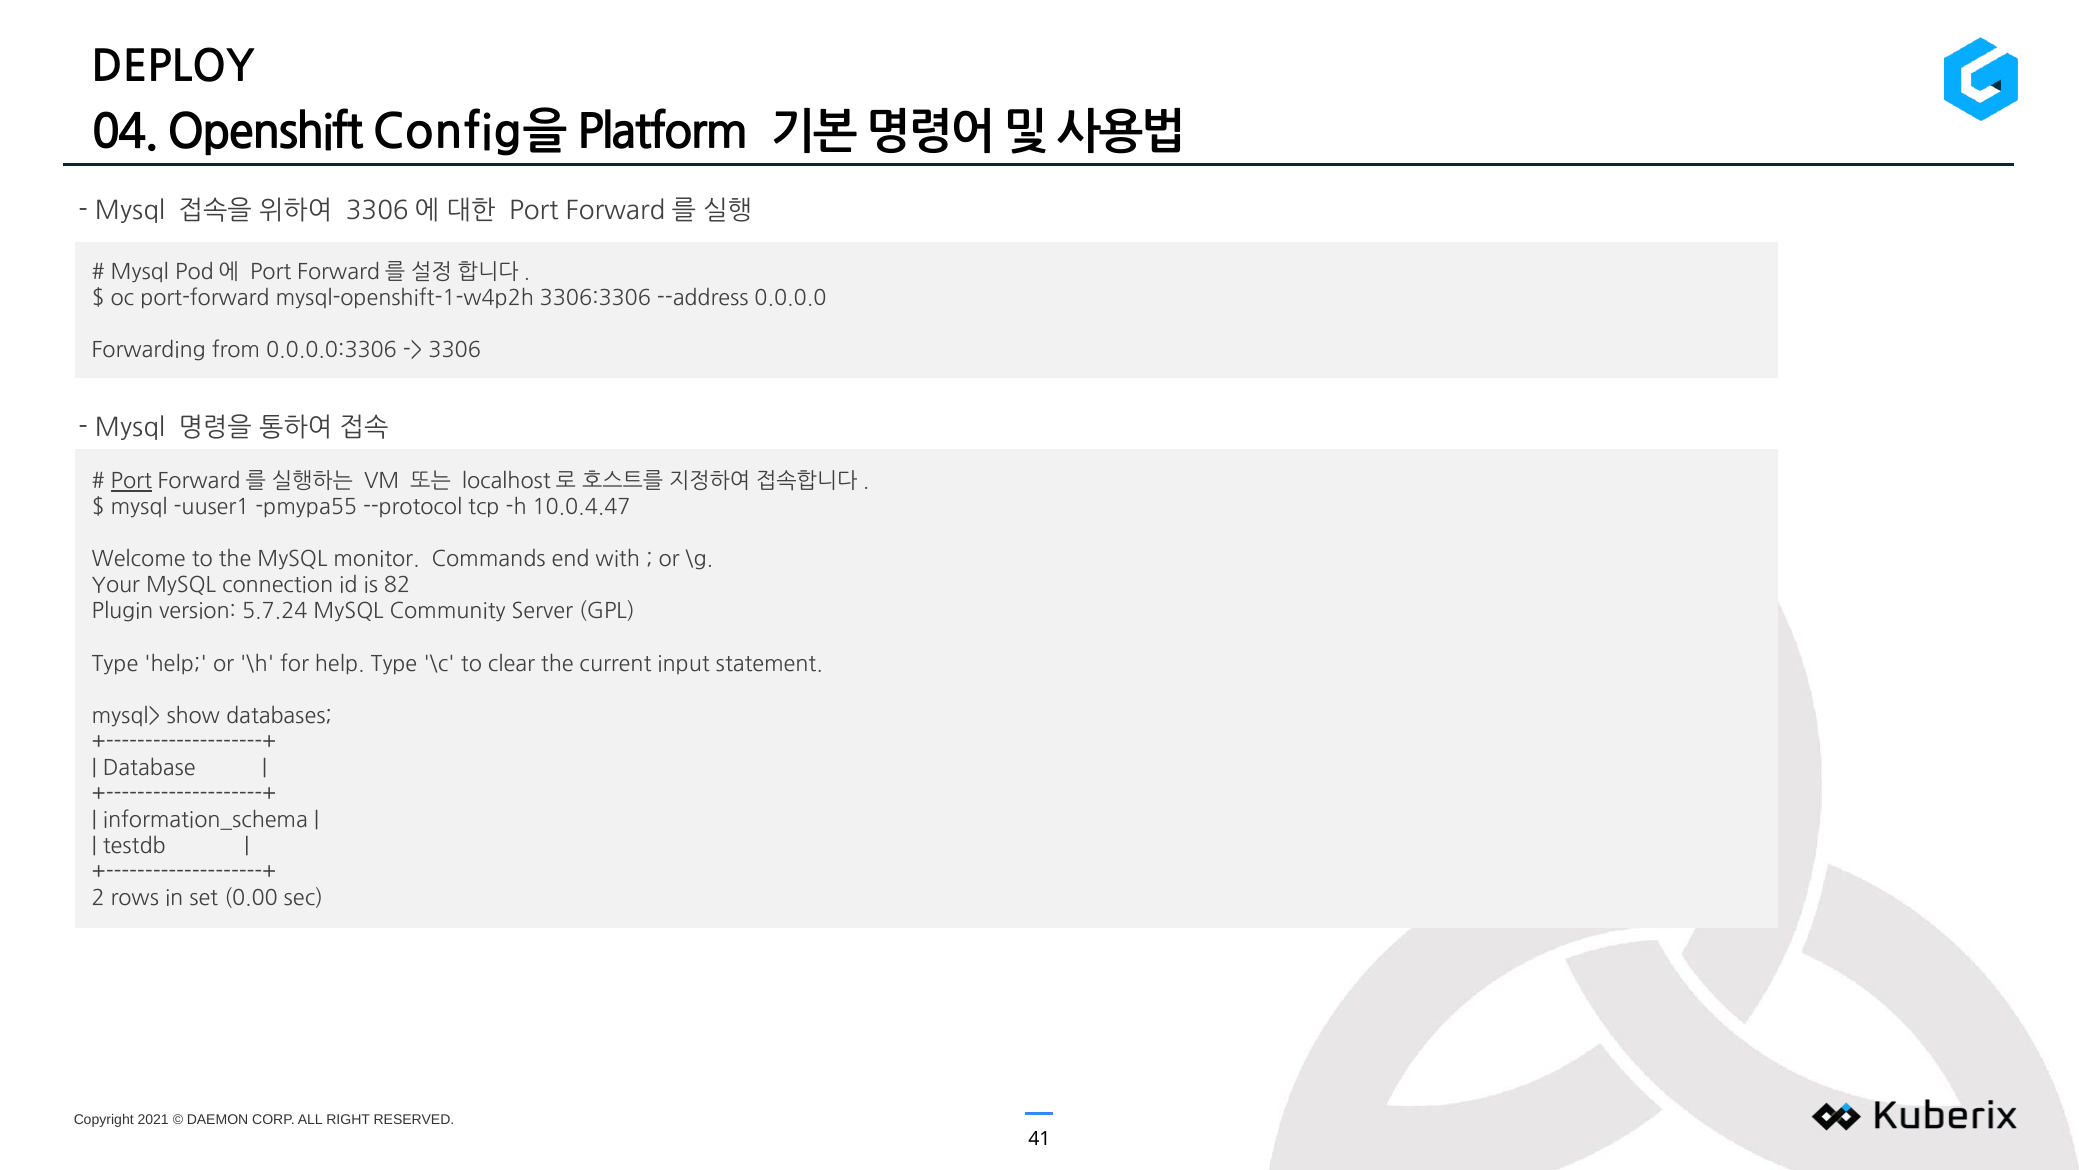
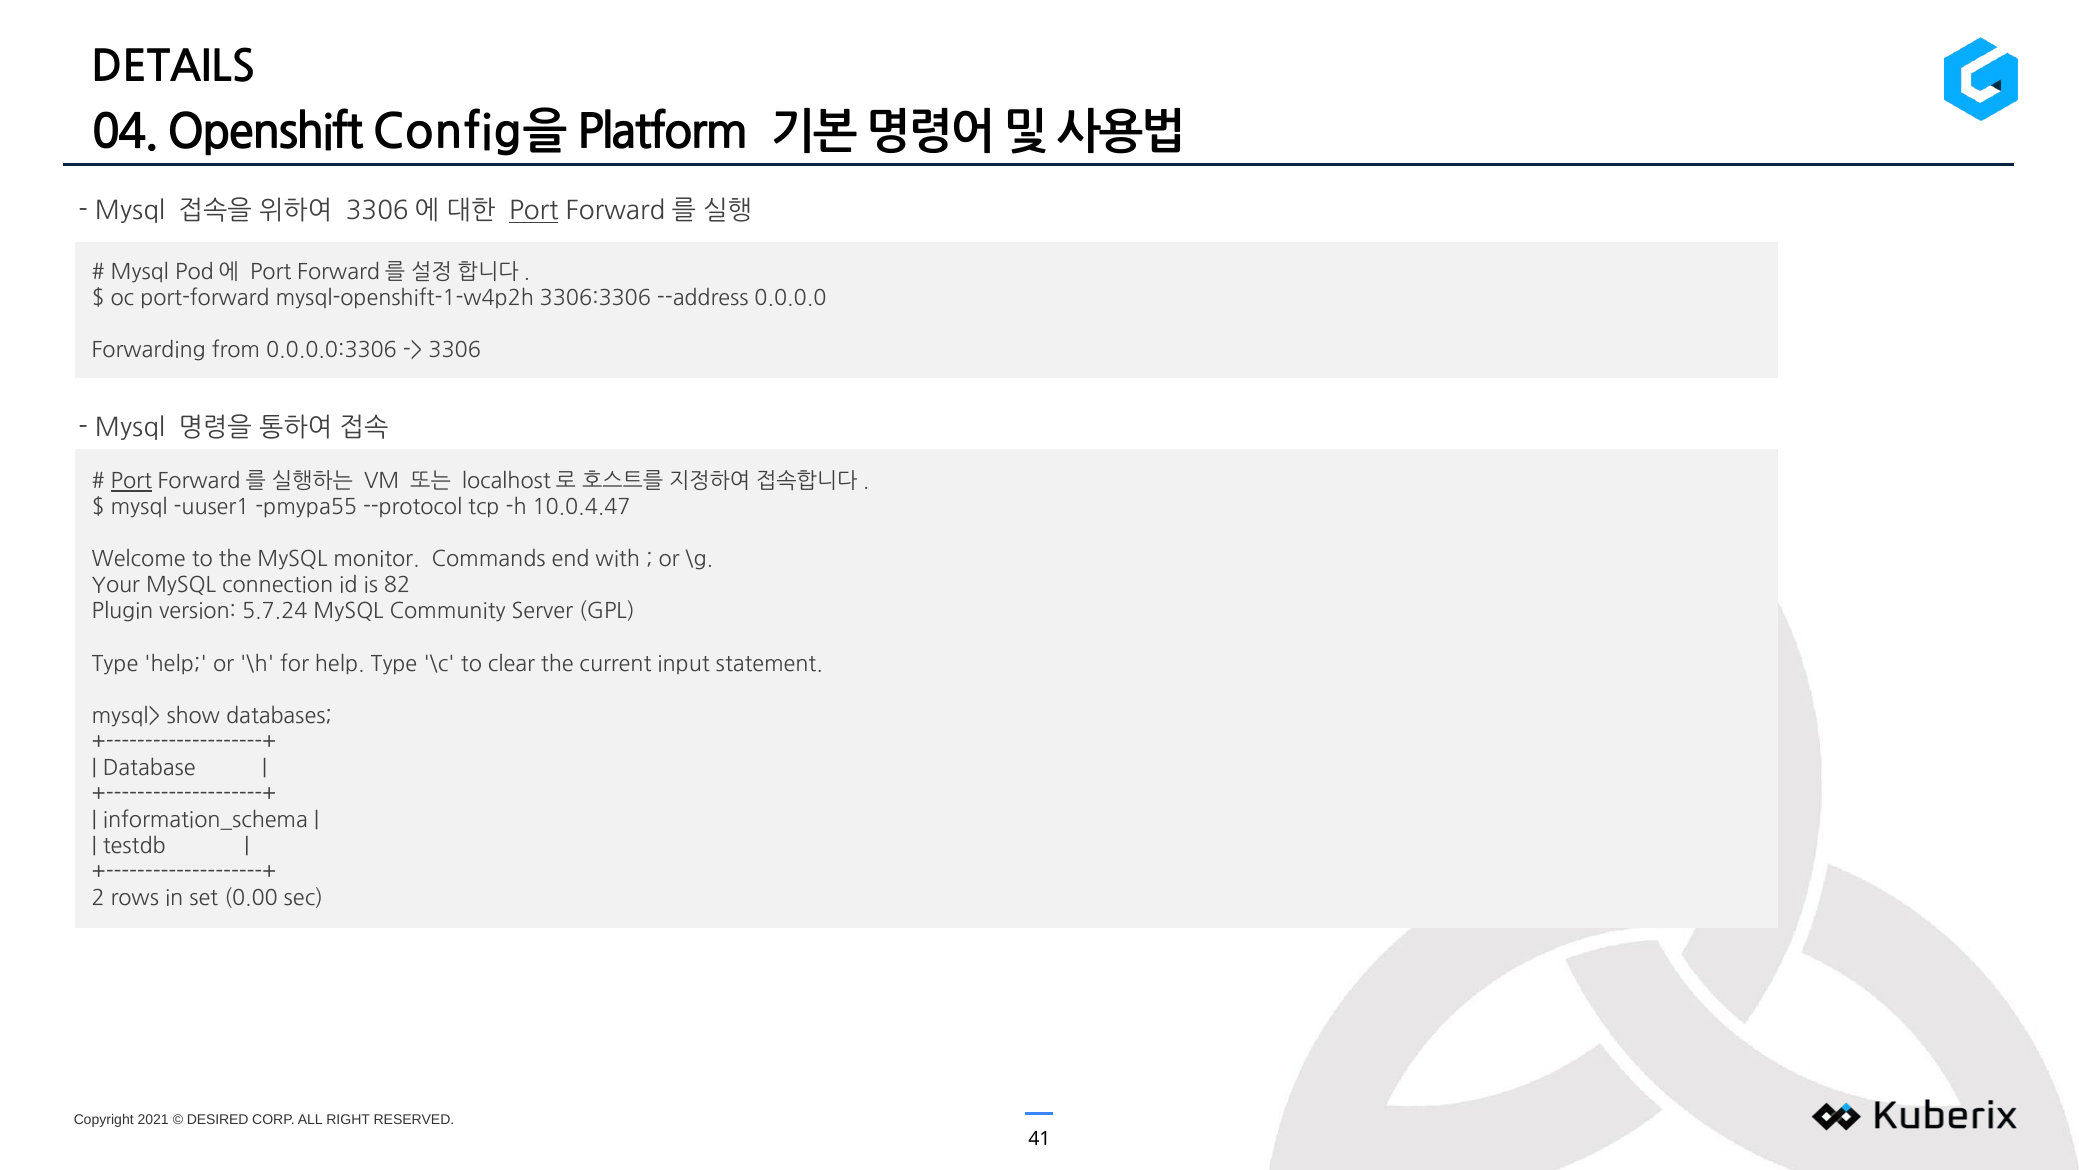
DEPLOY: DEPLOY -> DETAILS
Port at (534, 211) underline: none -> present
DAEMON: DAEMON -> DESIRED
